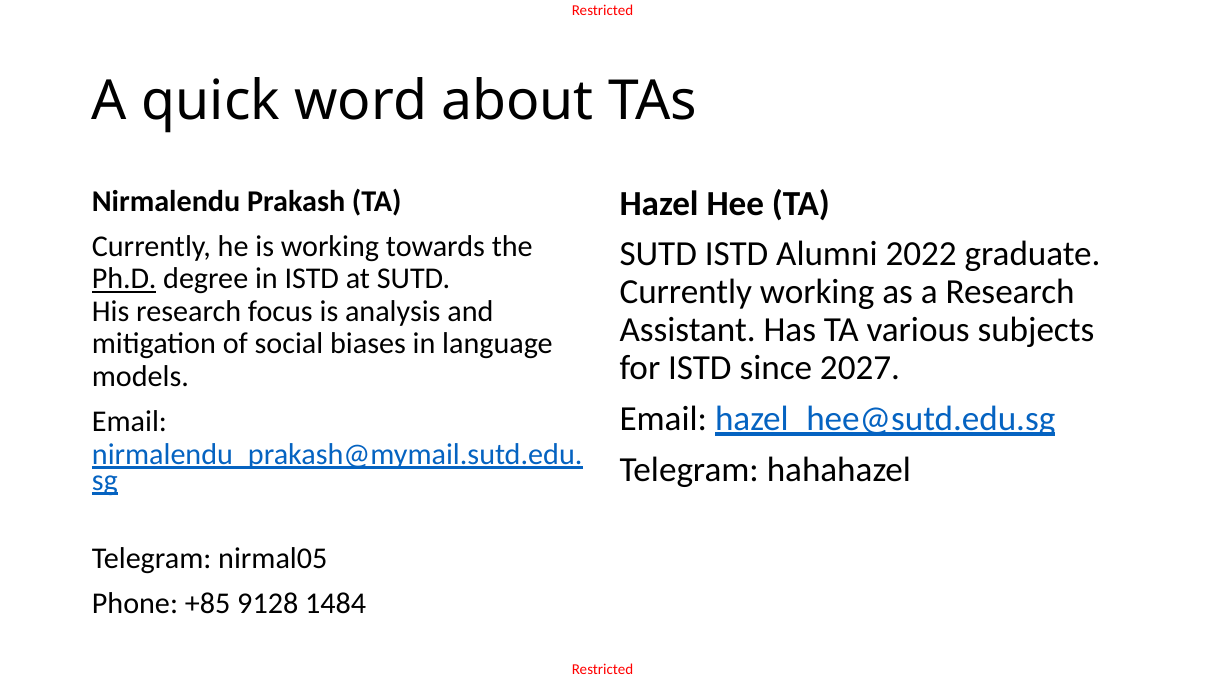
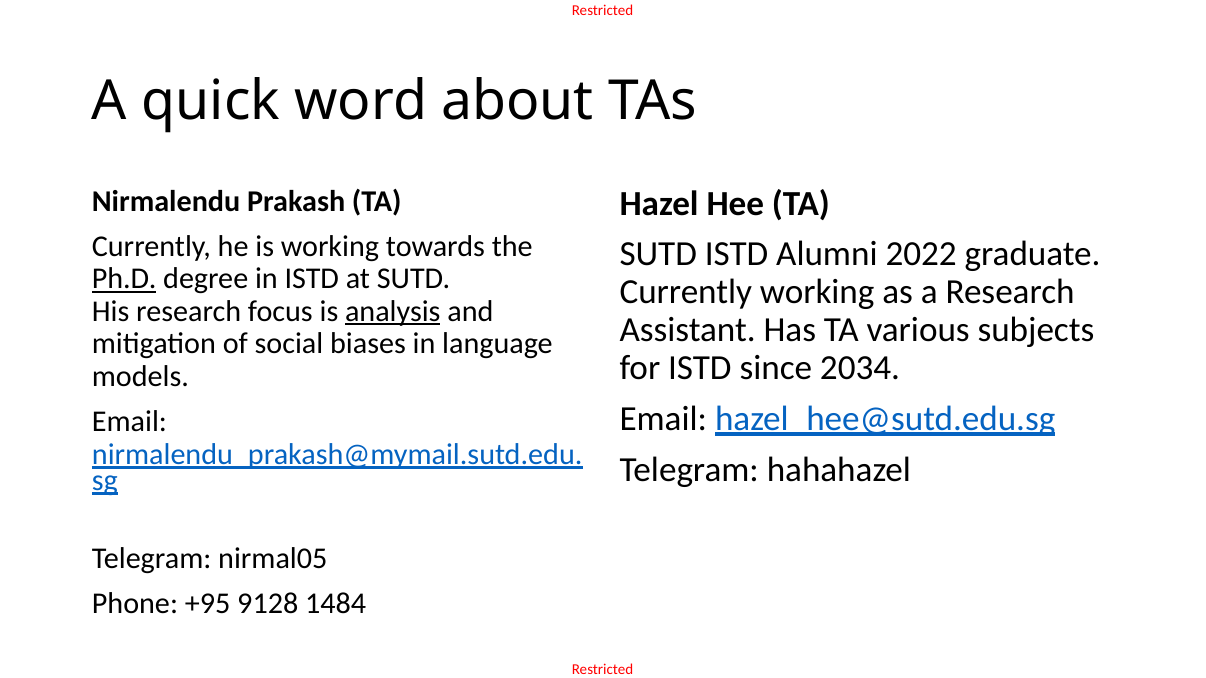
analysis underline: none -> present
2027: 2027 -> 2034
+85: +85 -> +95
